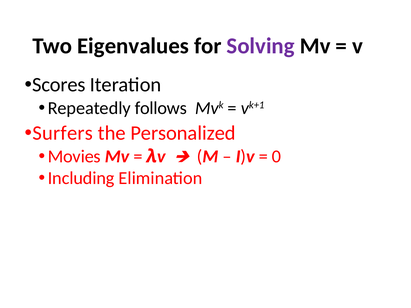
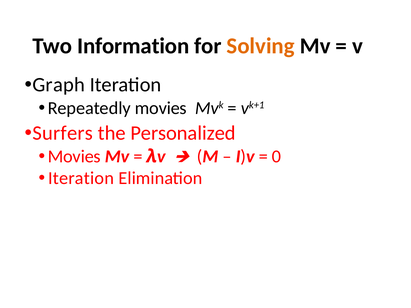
Eigenvalues: Eigenvalues -> Information
Solving colour: purple -> orange
Scores: Scores -> Graph
Repeatedly follows: follows -> movies
Including at (81, 178): Including -> Iteration
